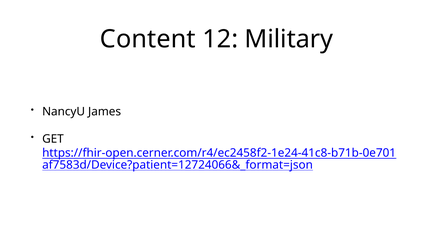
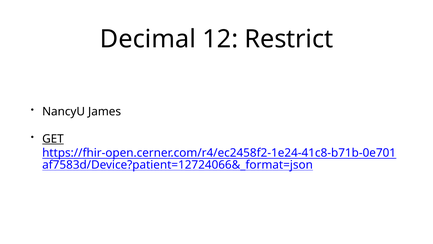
Content: Content -> Decimal
Military: Military -> Restrict
GET underline: none -> present
